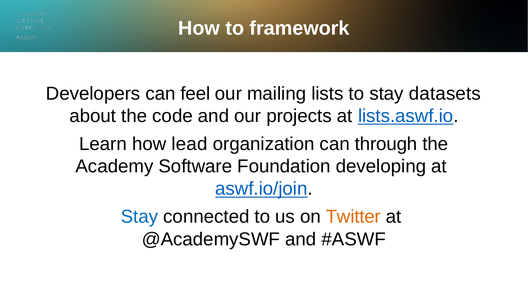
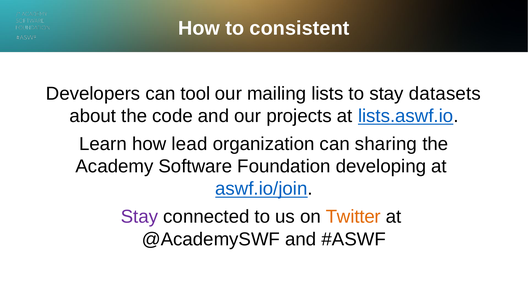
framework: framework -> consistent
feel: feel -> tool
through: through -> sharing
Stay at (140, 217) colour: blue -> purple
